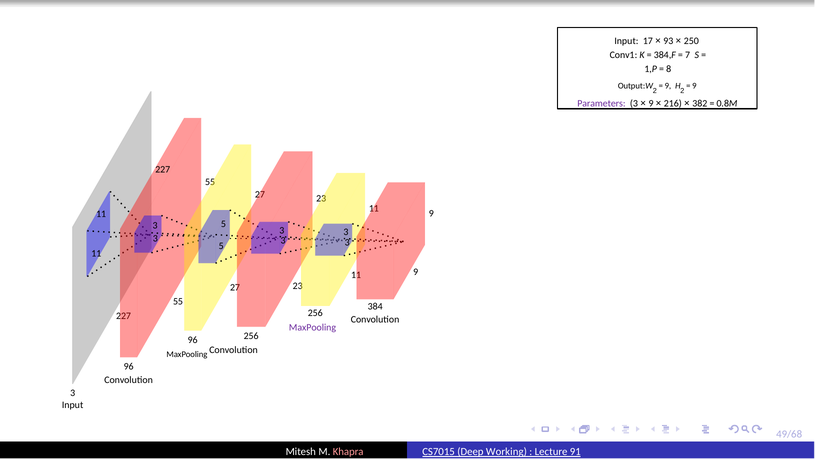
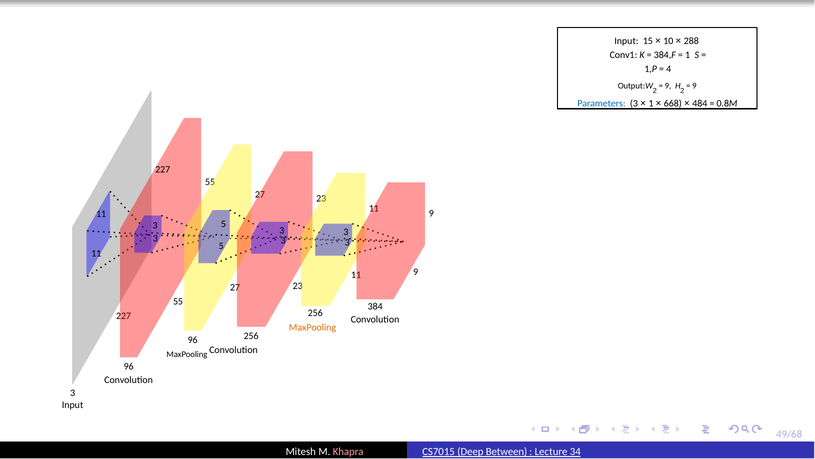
17: 17 -> 15
93: 93 -> 10
250: 250 -> 288
7 at (688, 55): 7 -> 1
8: 8 -> 4
Parameters colour: purple -> blue
9 at (651, 104): 9 -> 1
216: 216 -> 668
382: 382 -> 484
MaxPooling at (313, 327) colour: purple -> orange
Working: Working -> Between
91: 91 -> 34
